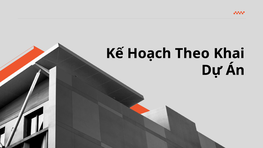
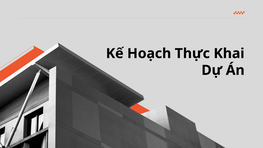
Theo: Theo -> Thực
